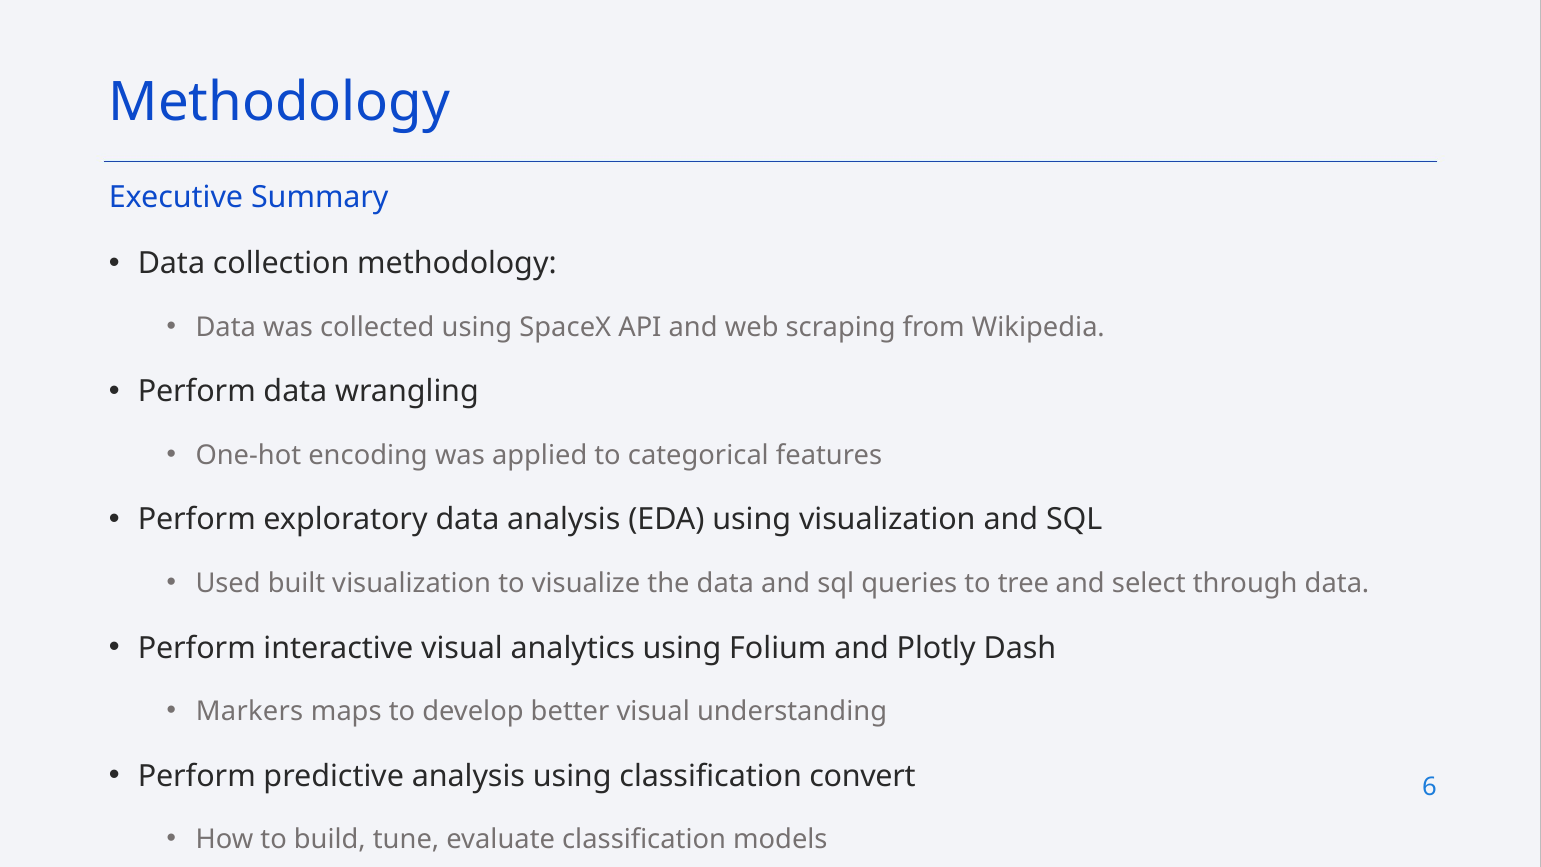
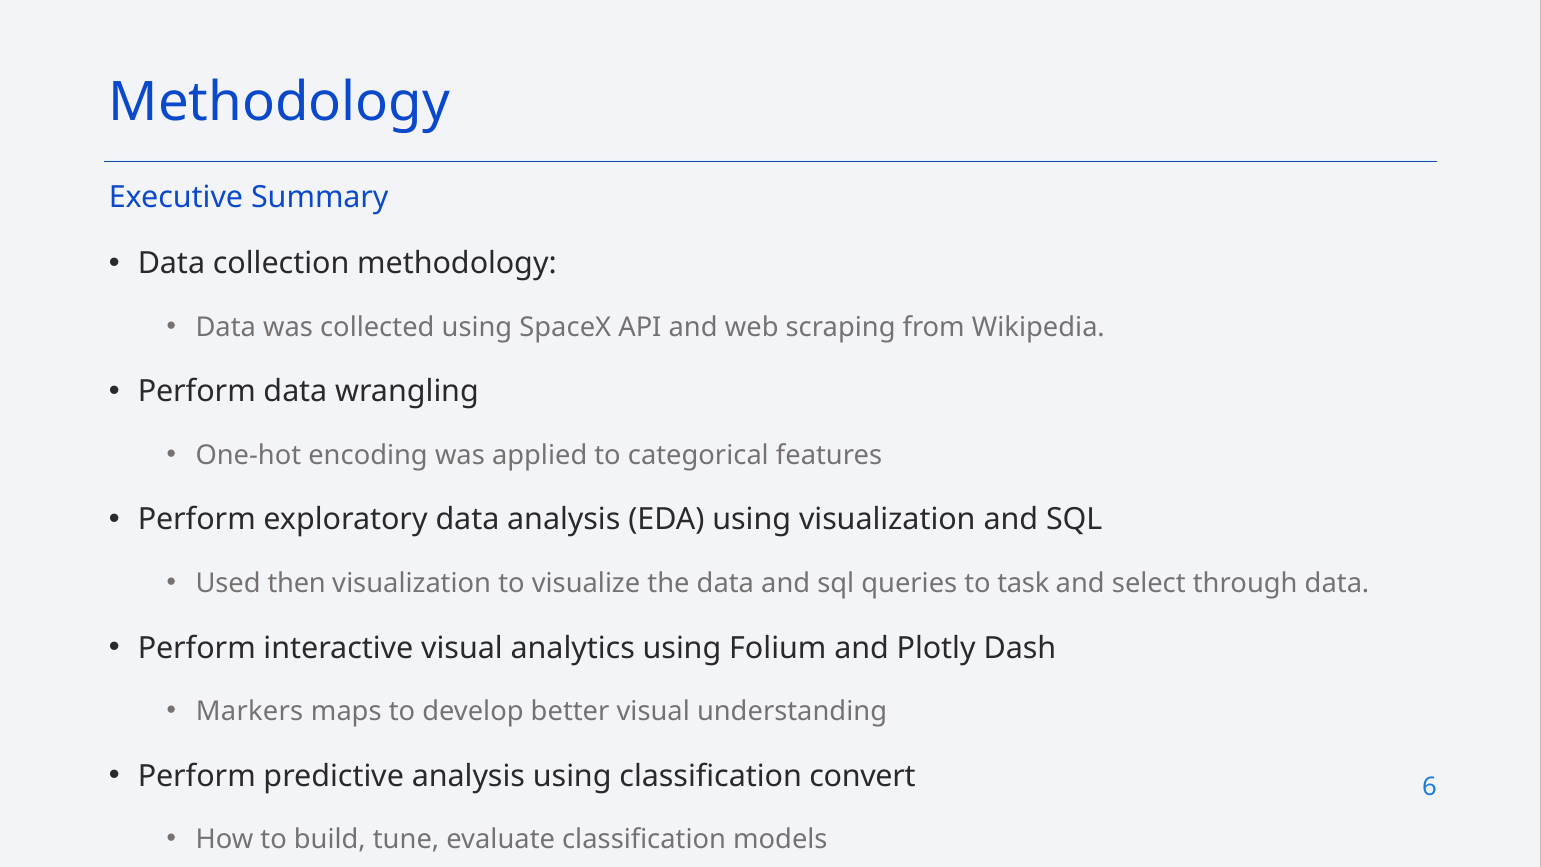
built: built -> then
tree: tree -> task
